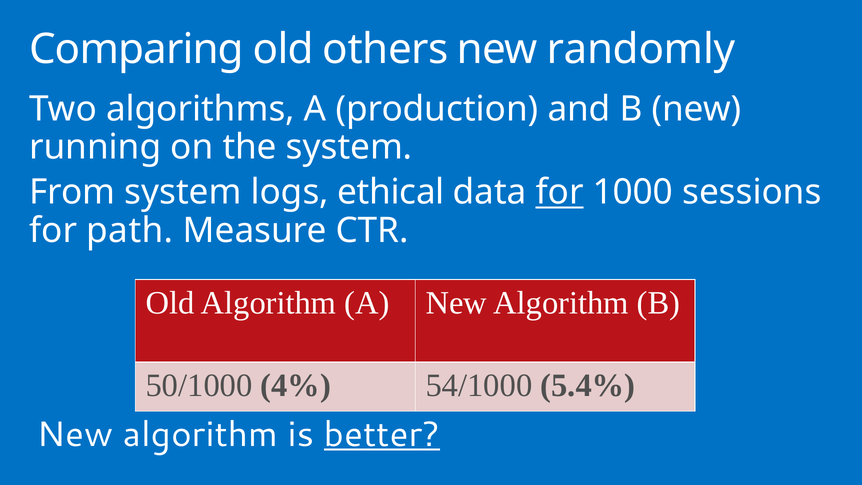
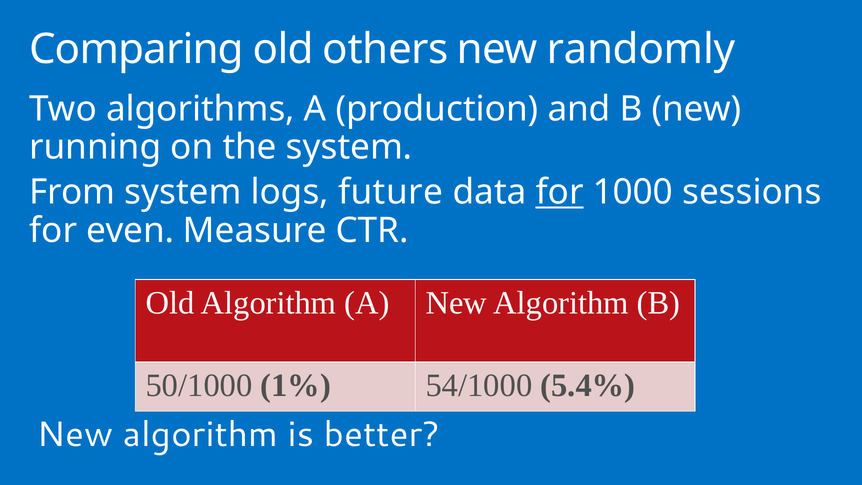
ethical: ethical -> future
path: path -> even
4%: 4% -> 1%
better underline: present -> none
